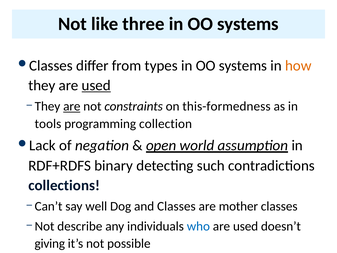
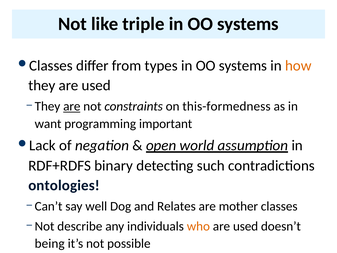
three: three -> triple
used at (96, 85) underline: present -> none
tools: tools -> want
collection: collection -> important
collections: collections -> ontologies
and Classes: Classes -> Relates
who colour: blue -> orange
giving: giving -> being
